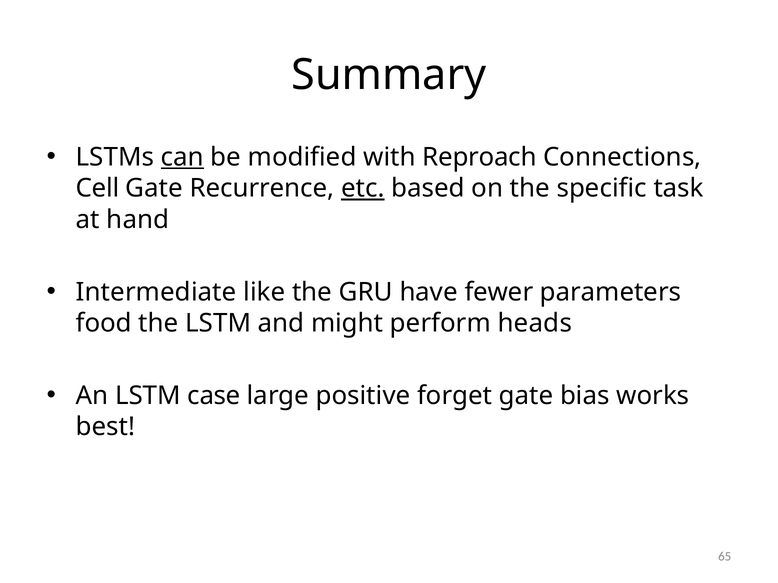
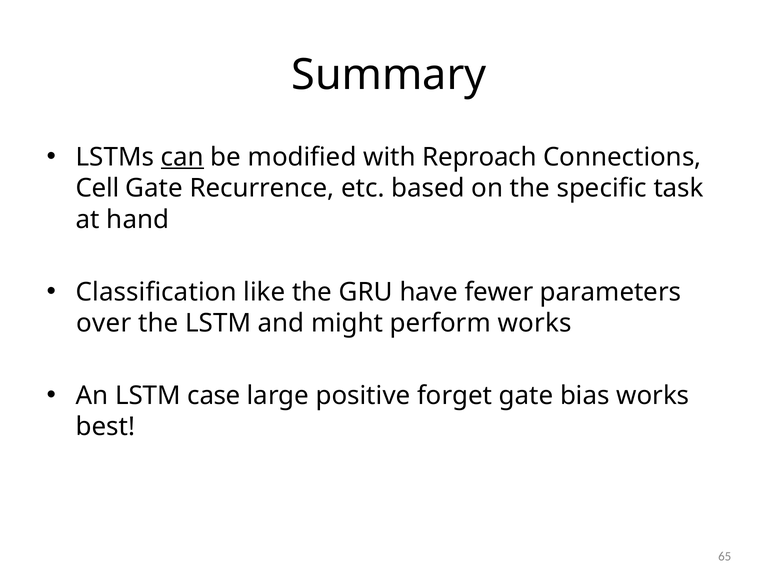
etc underline: present -> none
Intermediate: Intermediate -> Classification
food: food -> over
perform heads: heads -> works
